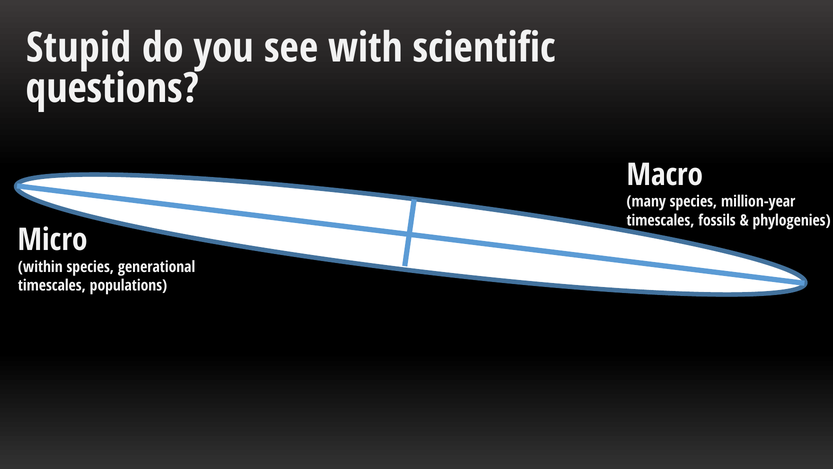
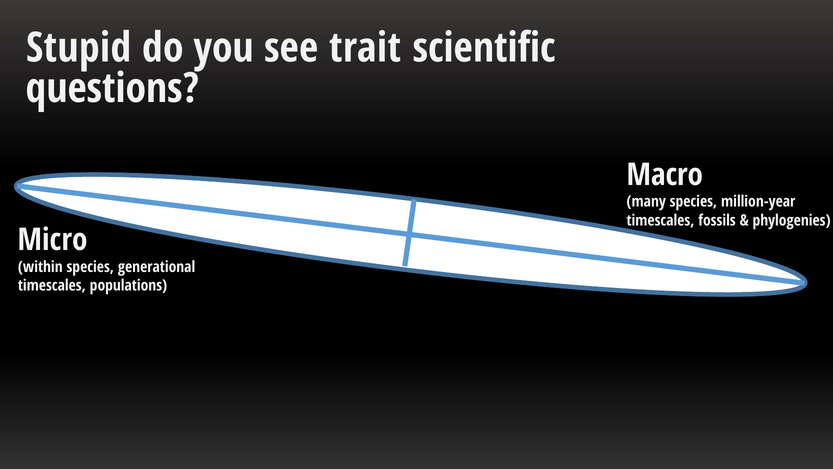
with: with -> trait
